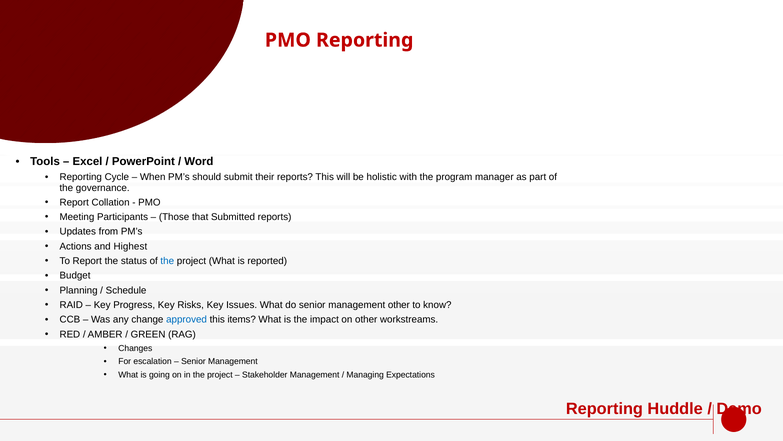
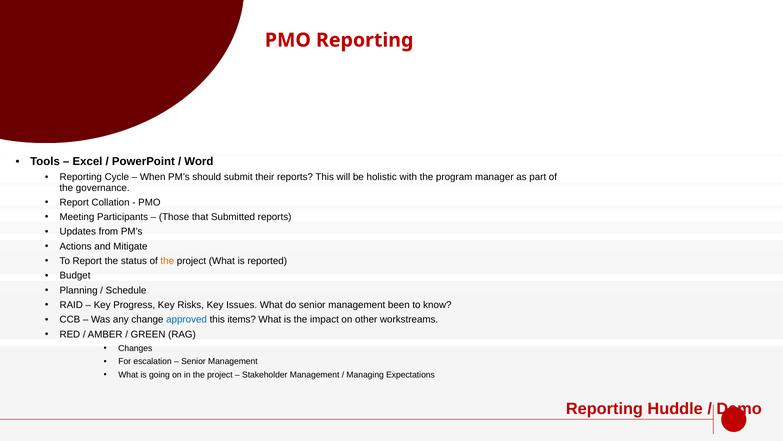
Highest: Highest -> Mitigate
the at (167, 261) colour: blue -> orange
management other: other -> been
